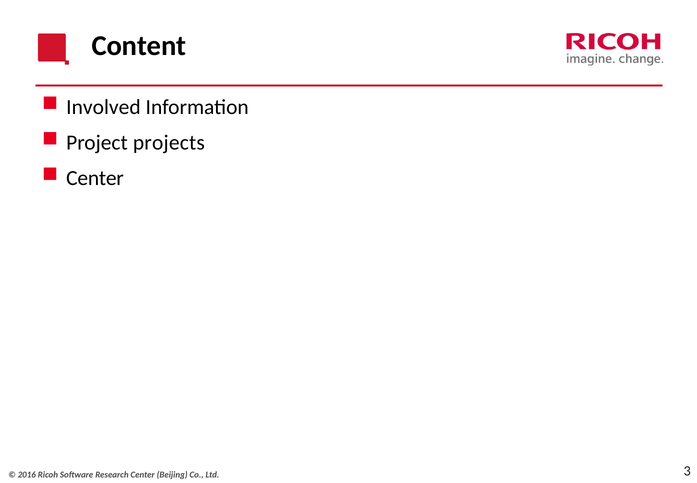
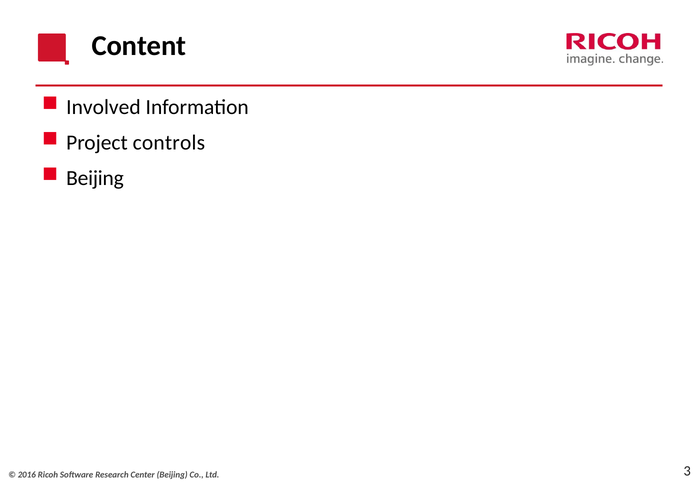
projects: projects -> controls
Center at (95, 178): Center -> Beijing
